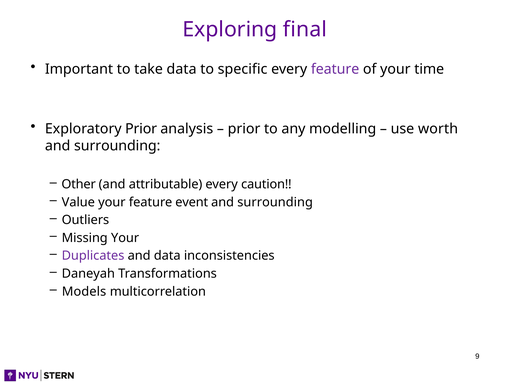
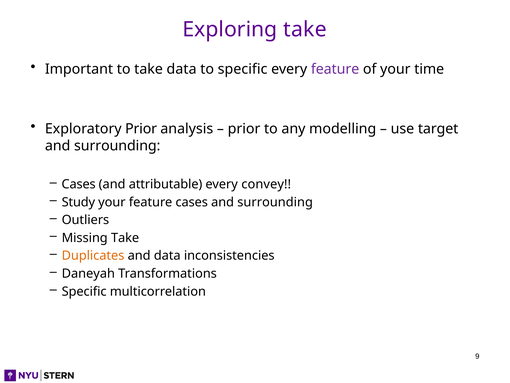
Exploring final: final -> take
worth: worth -> target
Other at (79, 184): Other -> Cases
caution: caution -> convey
Value: Value -> Study
feature event: event -> cases
Missing Your: Your -> Take
Duplicates colour: purple -> orange
Models at (84, 291): Models -> Specific
